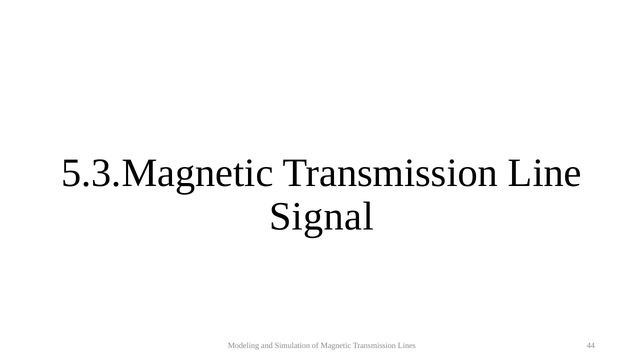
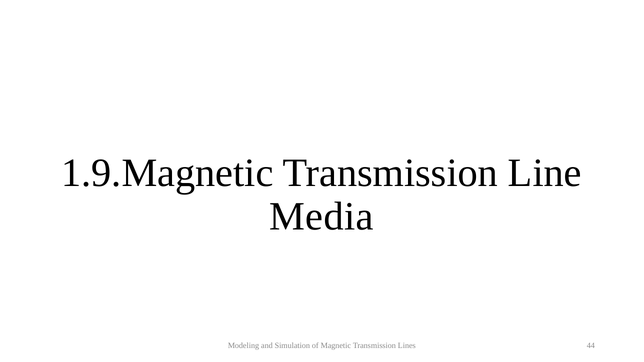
5.3.Magnetic: 5.3.Magnetic -> 1.9.Magnetic
Signal: Signal -> Media
